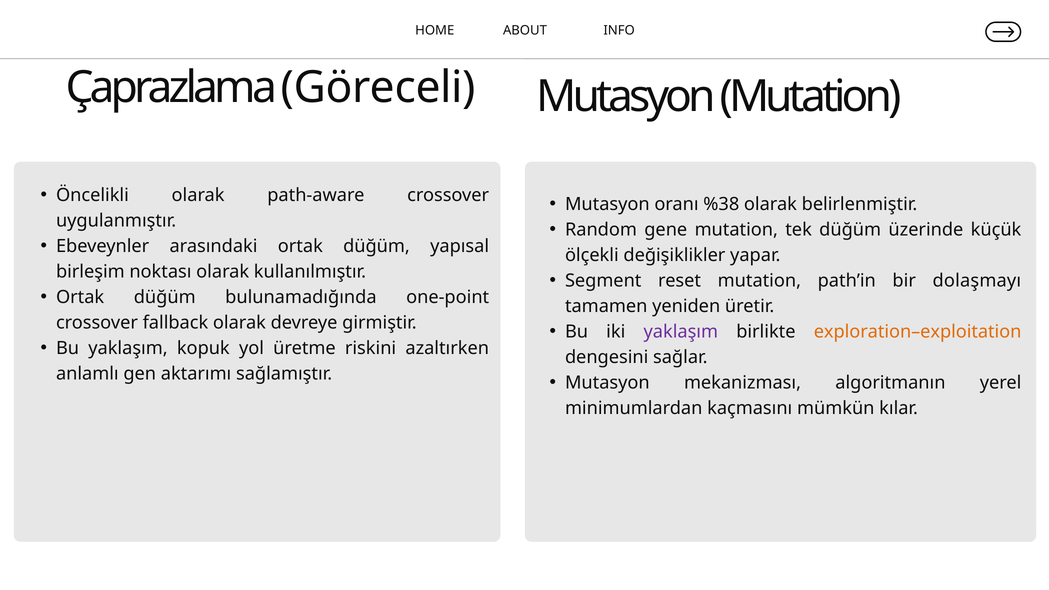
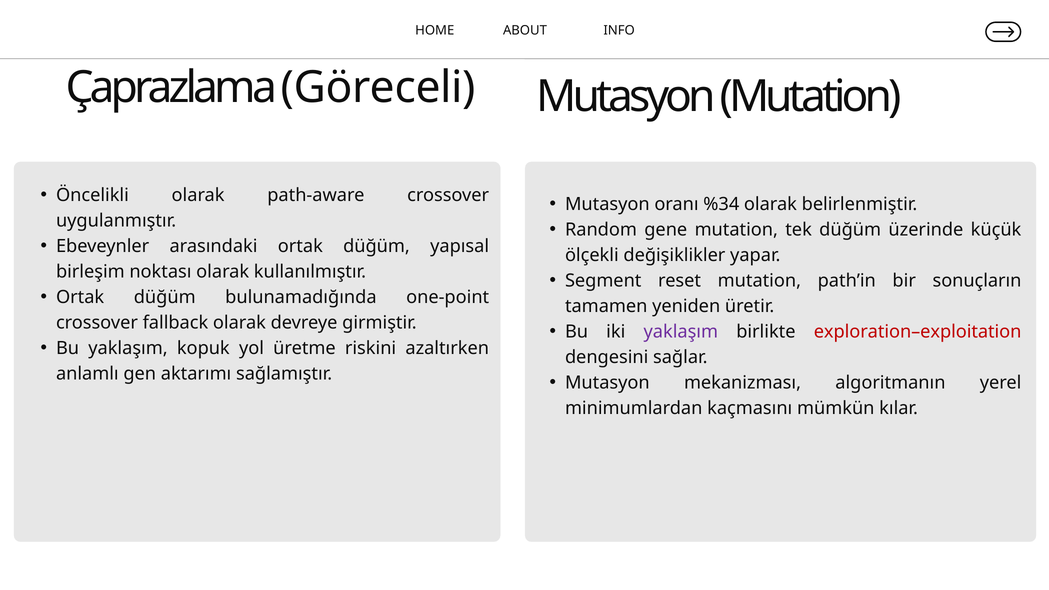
%38: %38 -> %34
dolaşmayı: dolaşmayı -> sonuçların
exploration–exploitation colour: orange -> red
